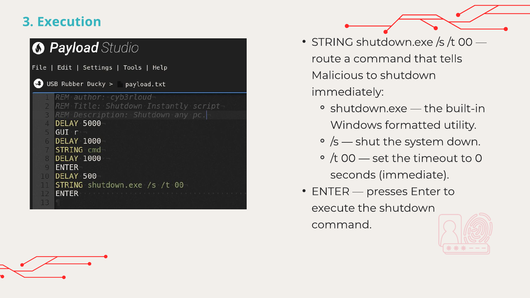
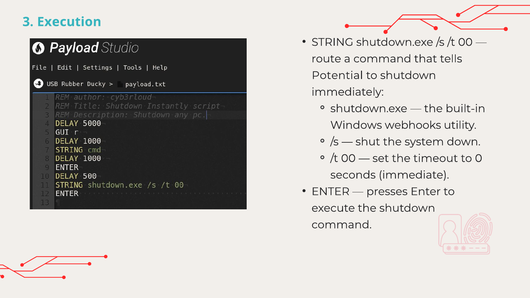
Malicious: Malicious -> Potential
formatted: formatted -> webhooks
